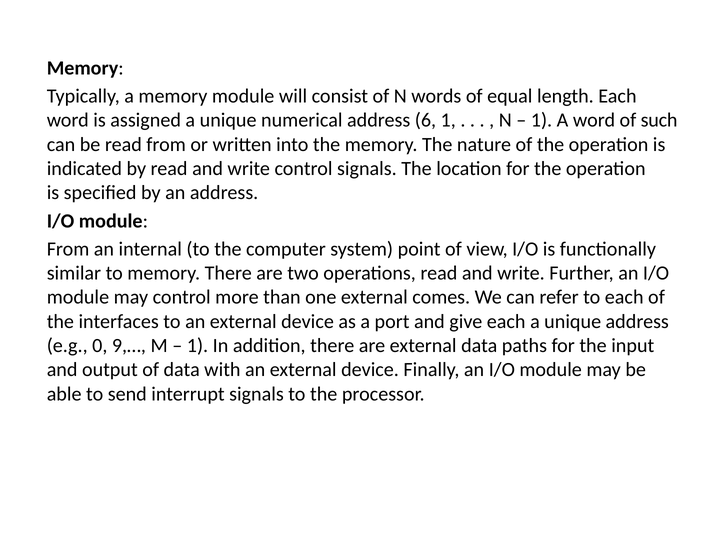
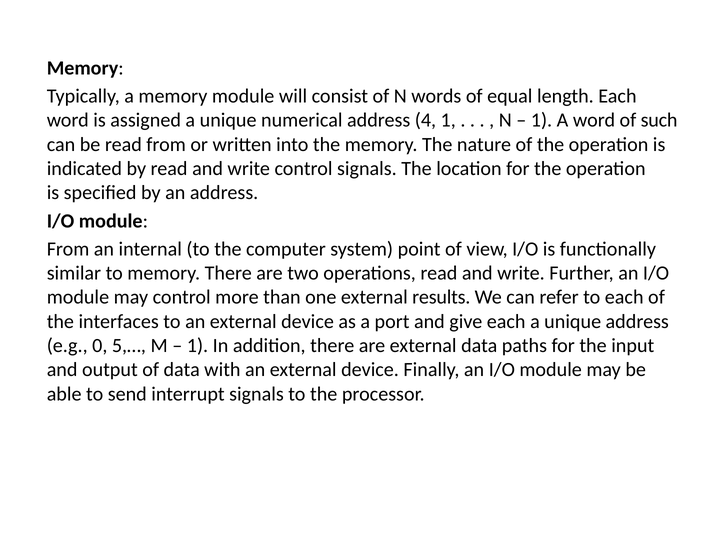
6: 6 -> 4
comes: comes -> results
9,…: 9,… -> 5,…
